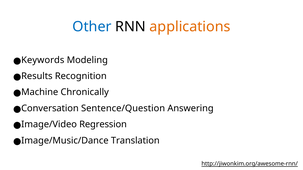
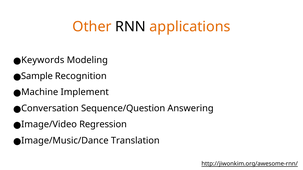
Other colour: blue -> orange
Results: Results -> Sample
Chronically: Chronically -> Implement
Sentence/Question: Sentence/Question -> Sequence/Question
